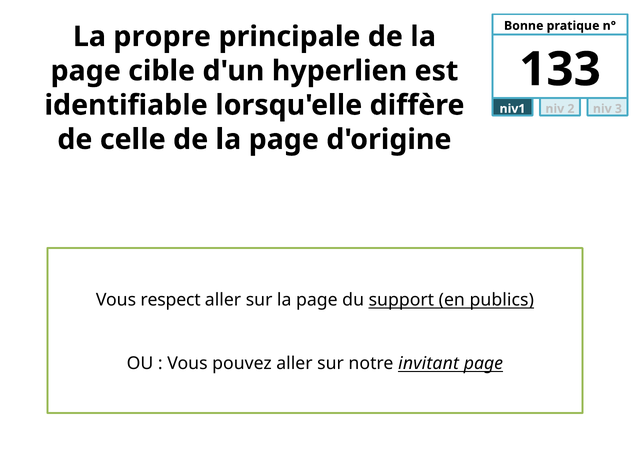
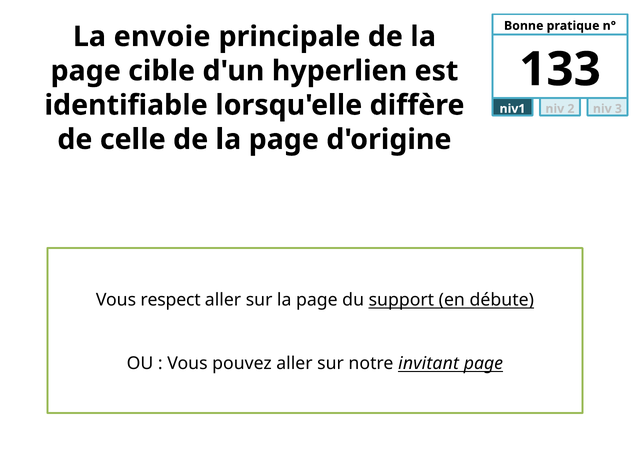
propre: propre -> envoie
publics: publics -> débute
